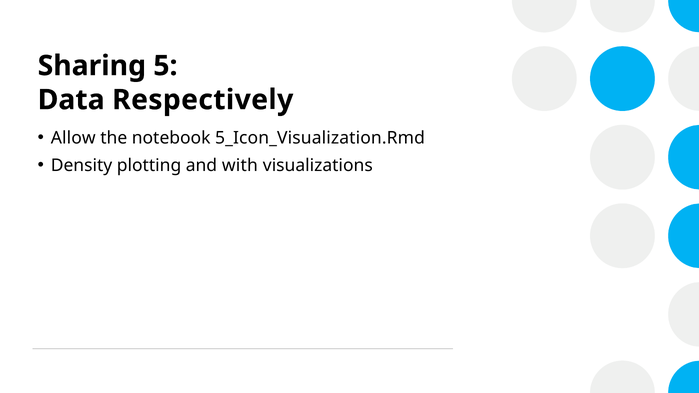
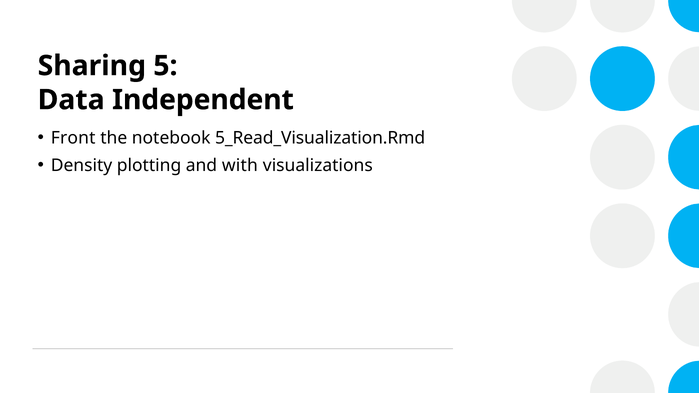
Respectively: Respectively -> Independent
Allow: Allow -> Front
5_Icon_Visualization.Rmd: 5_Icon_Visualization.Rmd -> 5_Read_Visualization.Rmd
